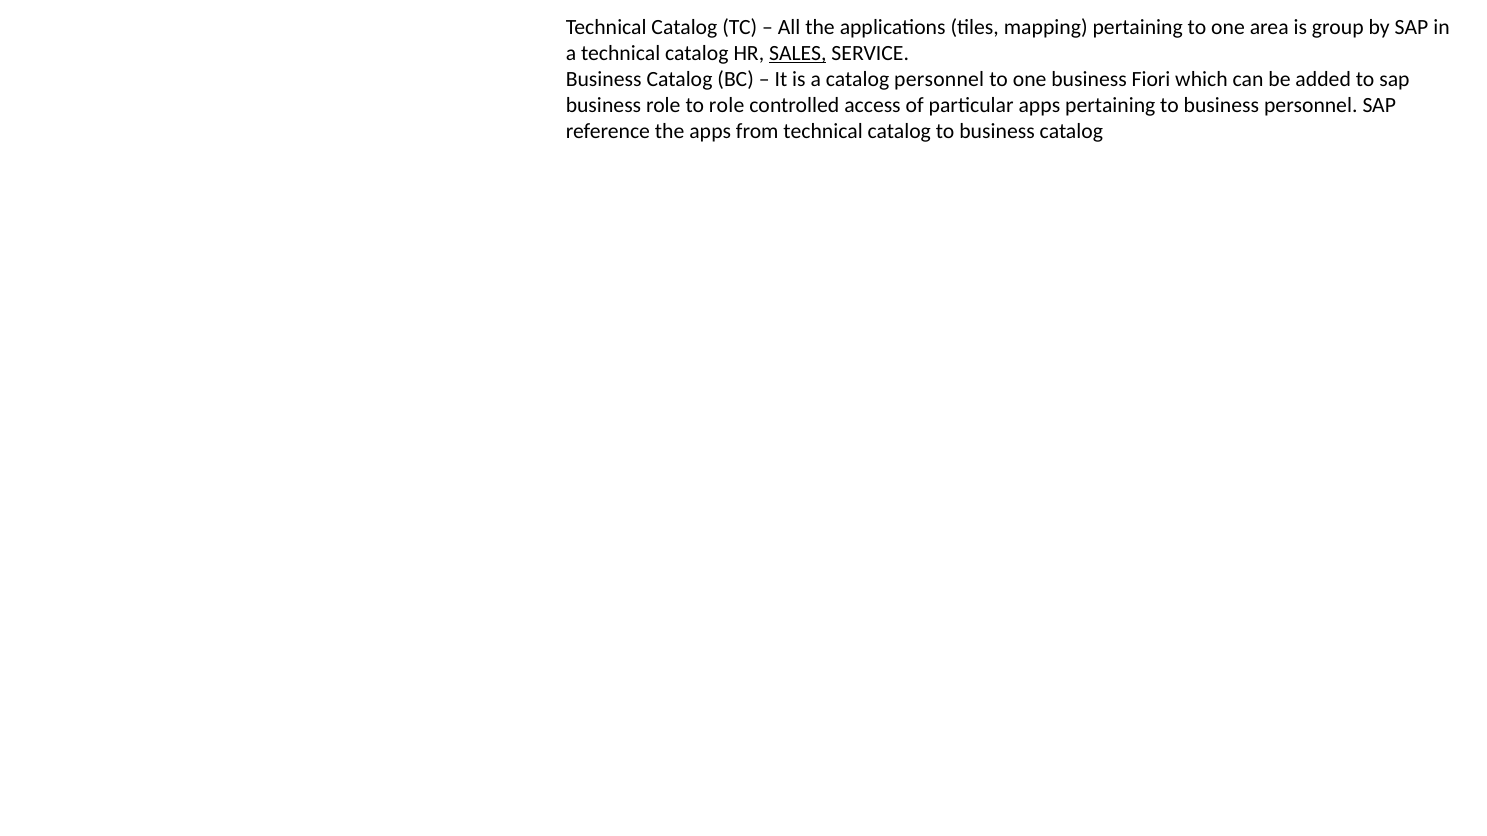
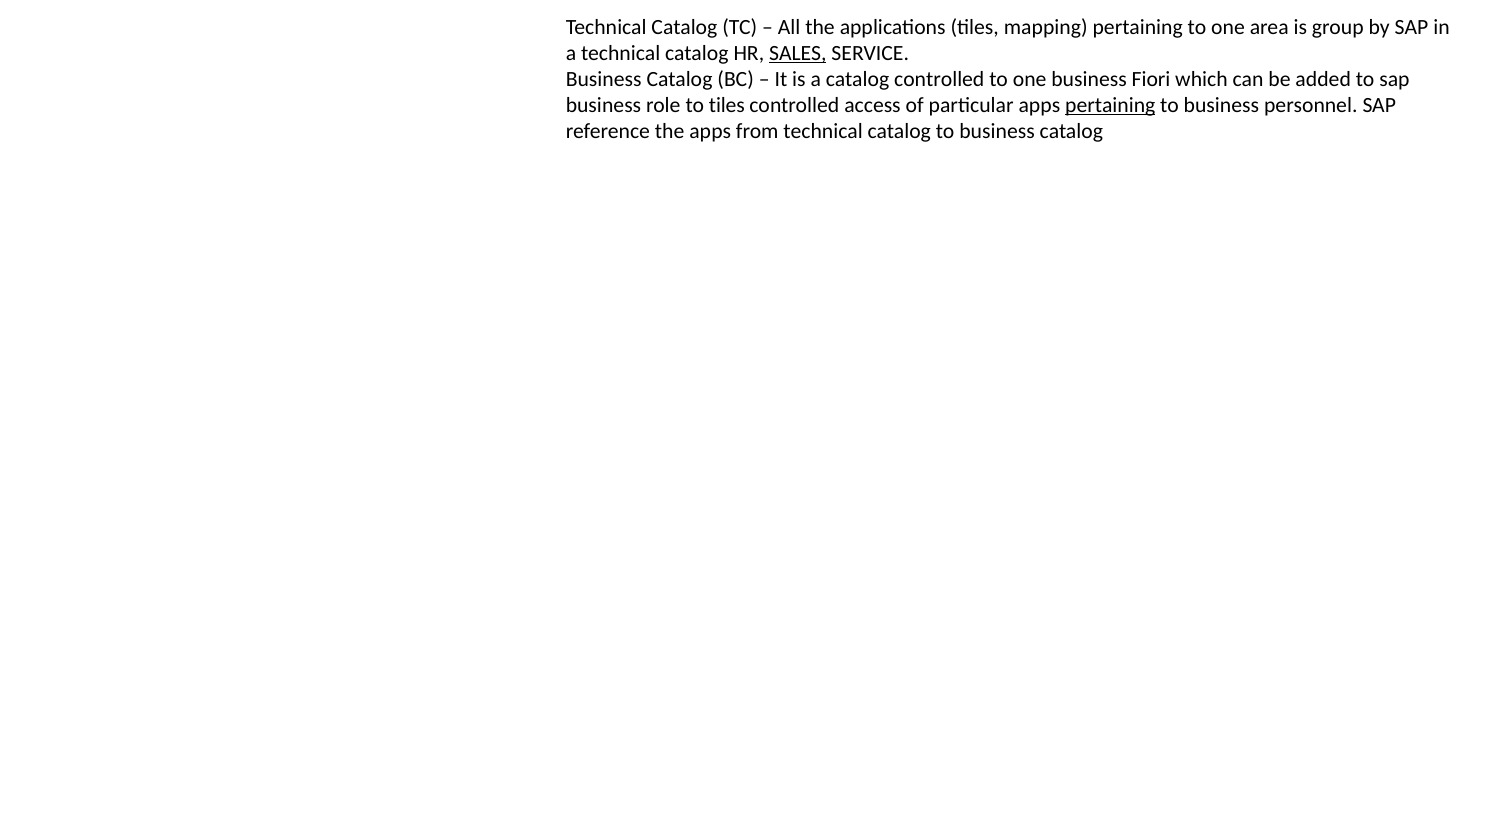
catalog personnel: personnel -> controlled
to role: role -> tiles
pertaining at (1110, 106) underline: none -> present
